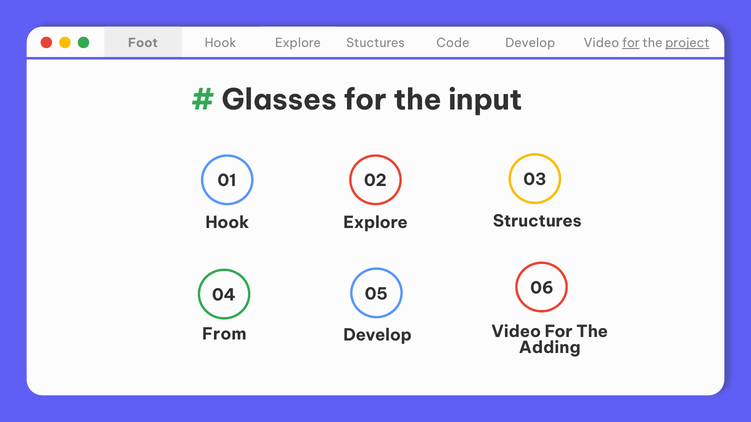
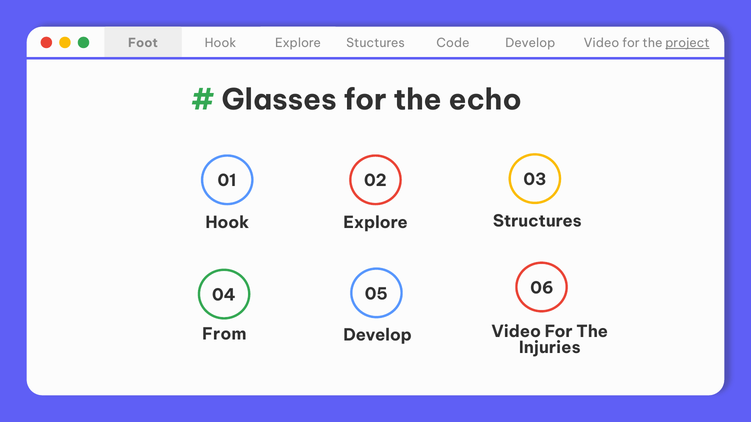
for at (631, 43) underline: present -> none
input: input -> echo
Adding: Adding -> Injuries
